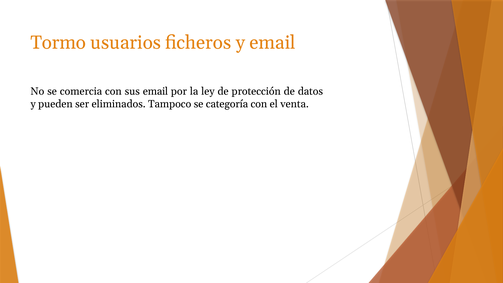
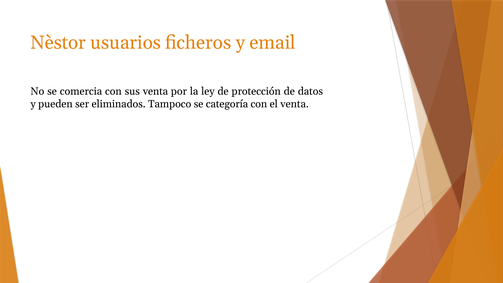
Tormo: Tormo -> Nèstor
sus email: email -> venta
